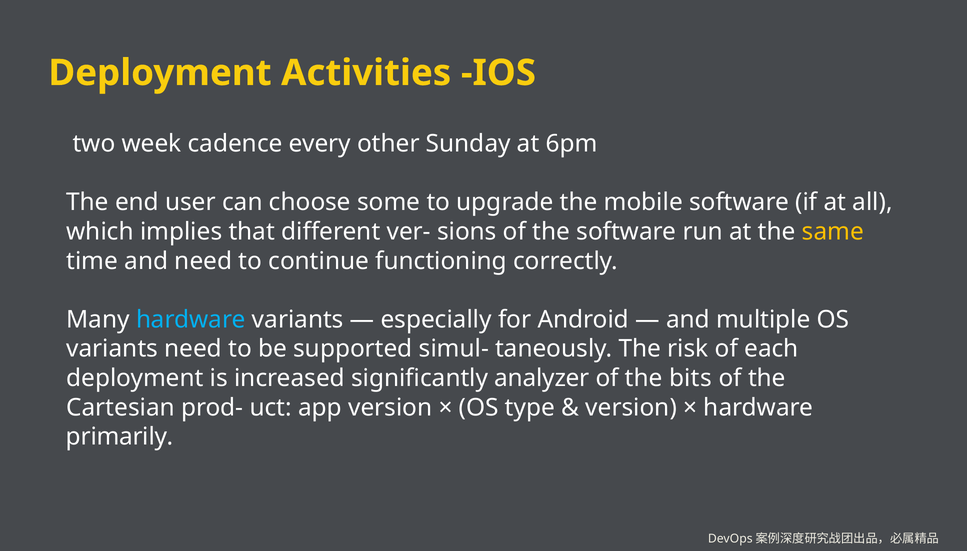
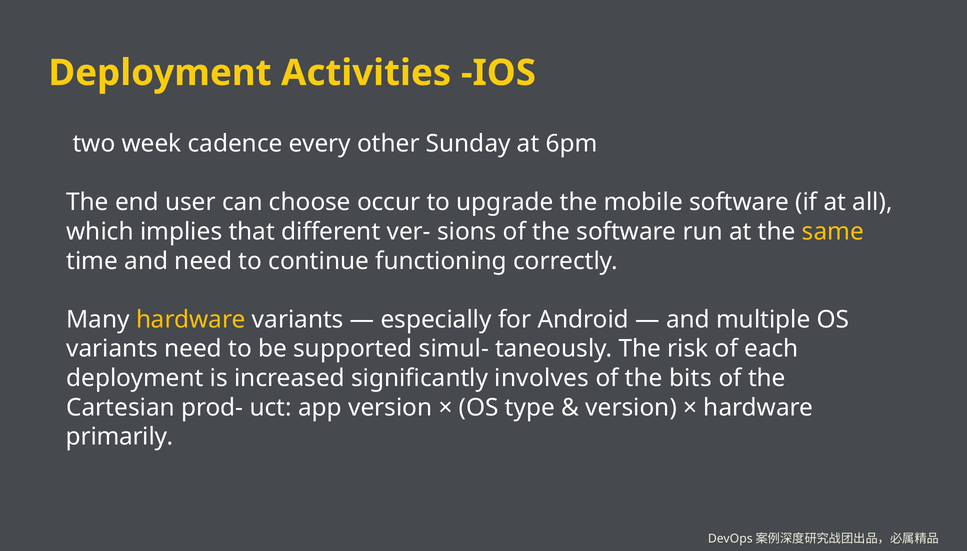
some: some -> occur
hardware at (191, 320) colour: light blue -> yellow
analyzer: analyzer -> involves
